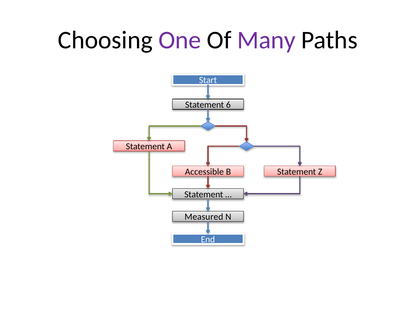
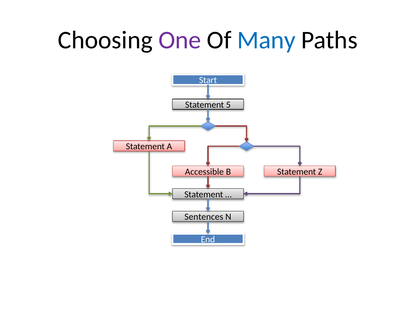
Many colour: purple -> blue
6: 6 -> 5
Measured: Measured -> Sentences
